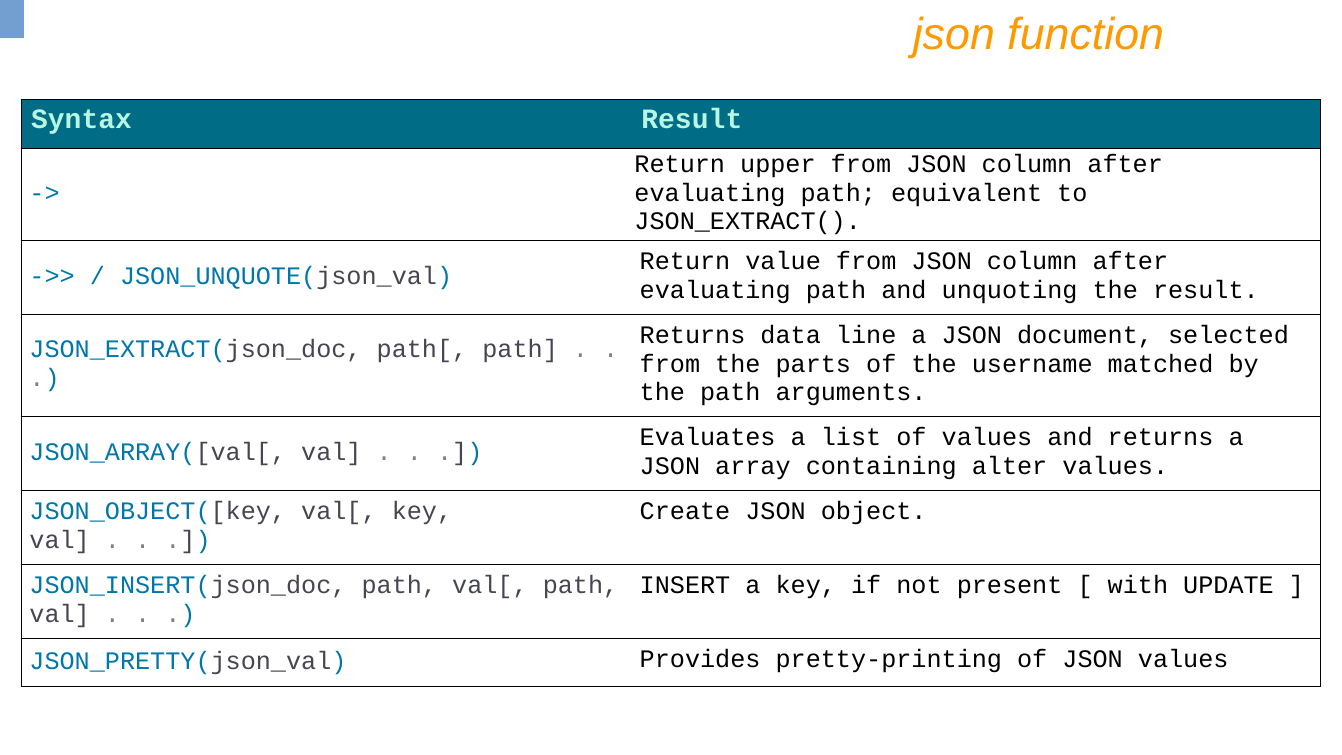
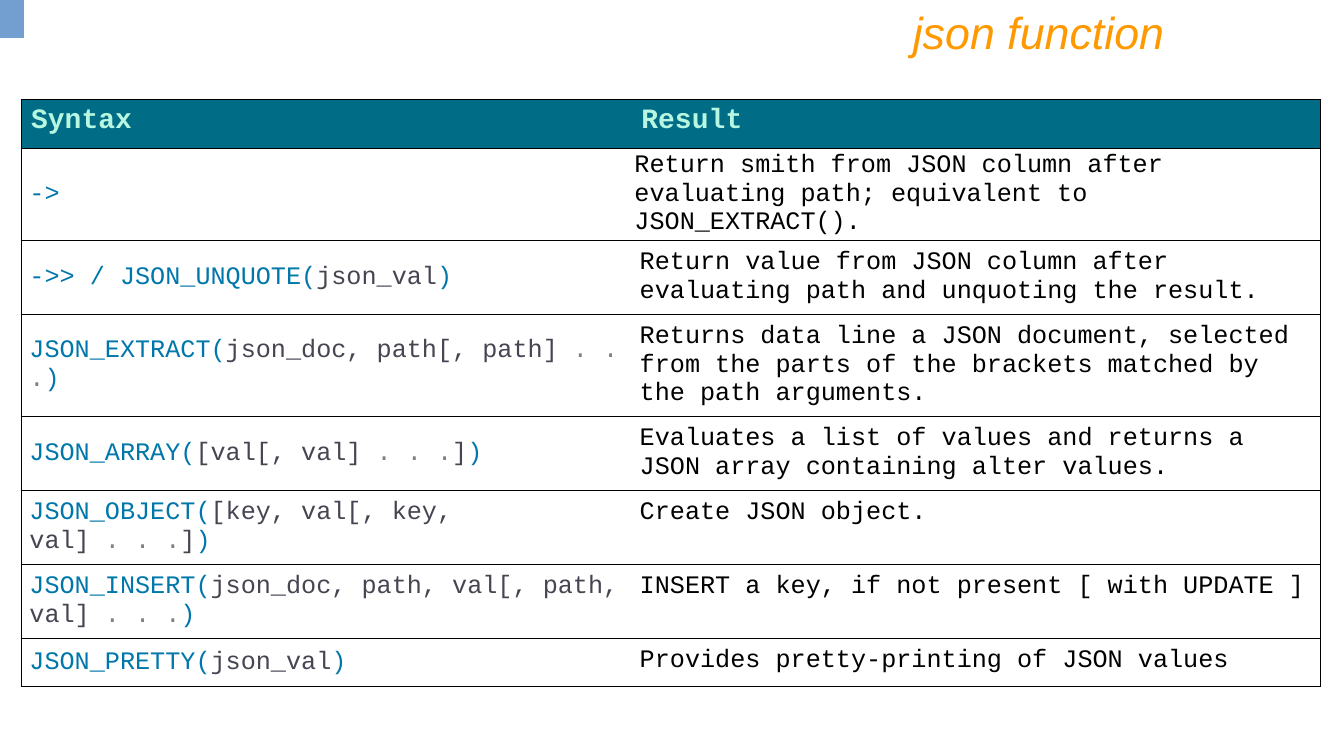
upper: upper -> smith
username: username -> brackets
